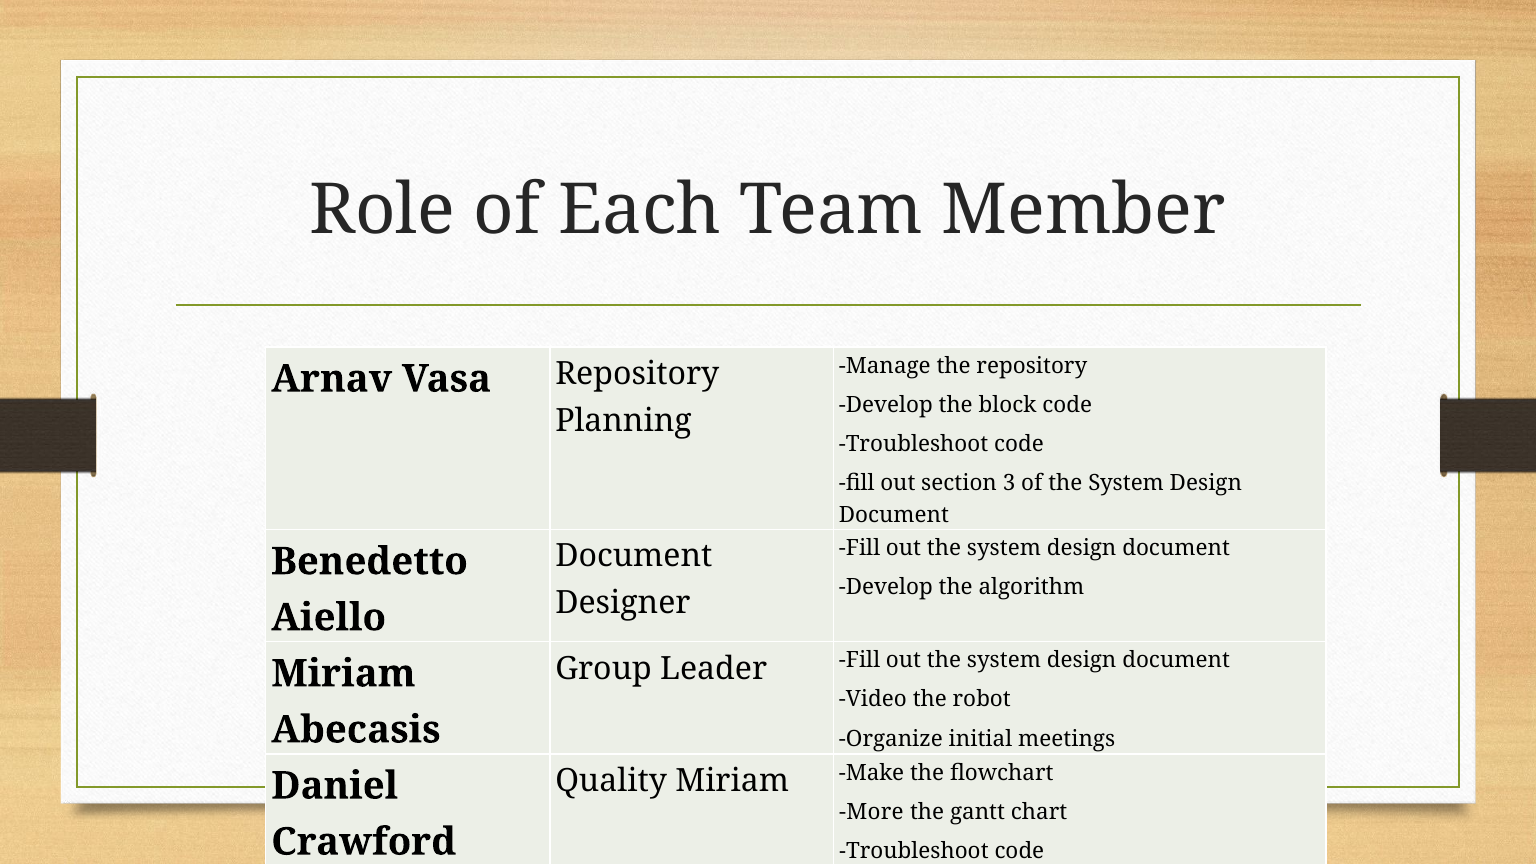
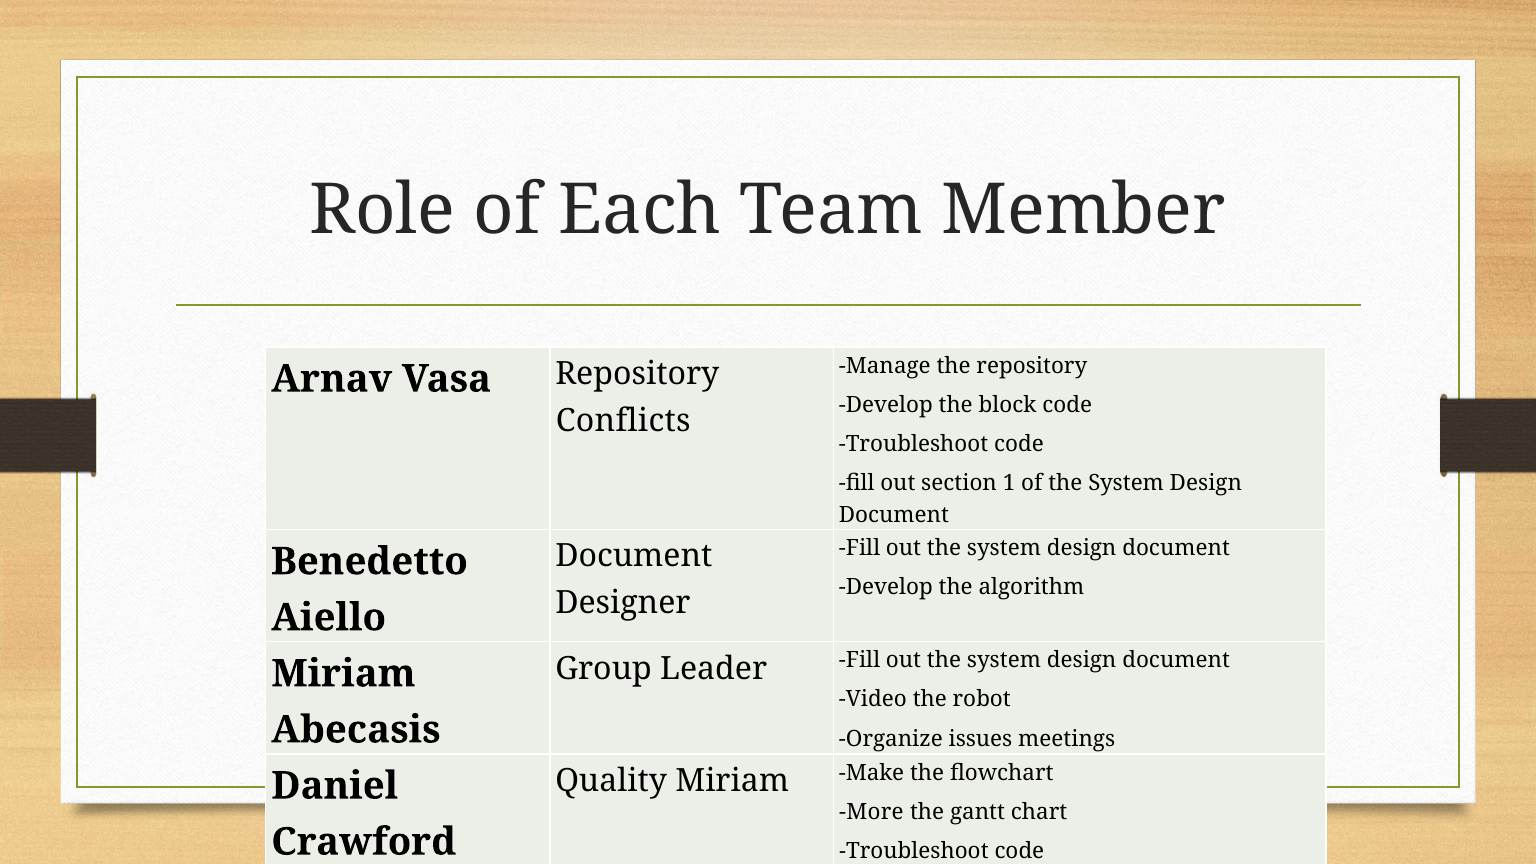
Planning: Planning -> Conflicts
3: 3 -> 1
initial: initial -> issues
